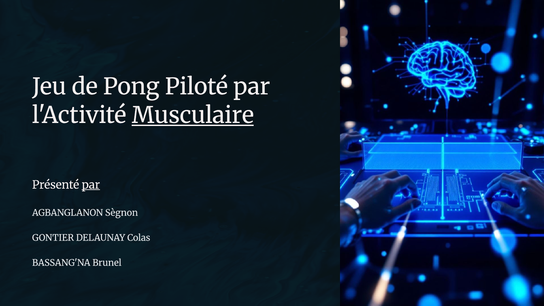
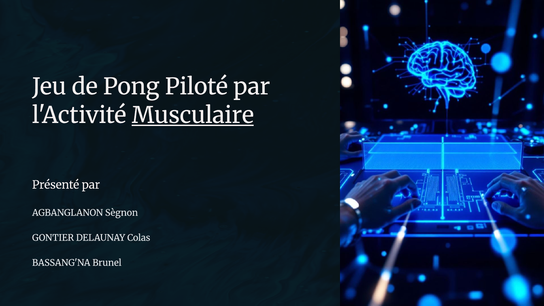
par at (91, 185) underline: present -> none
